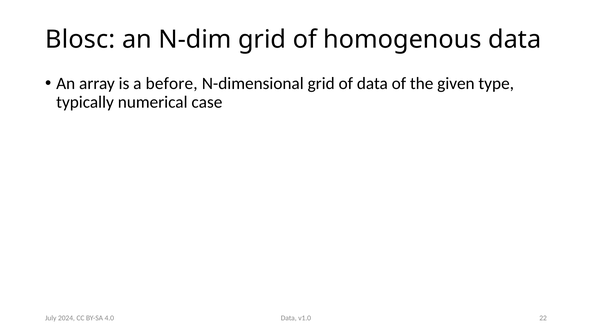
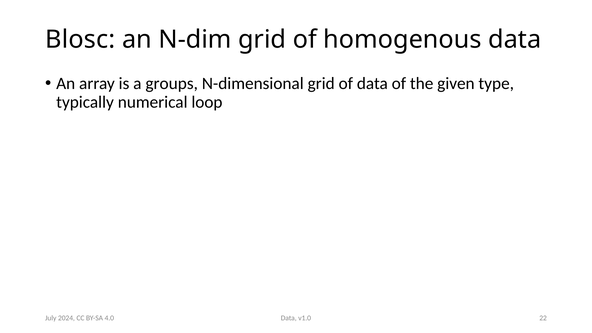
before: before -> groups
case: case -> loop
